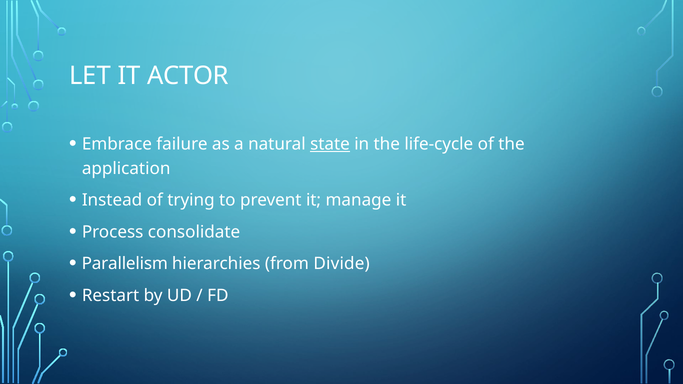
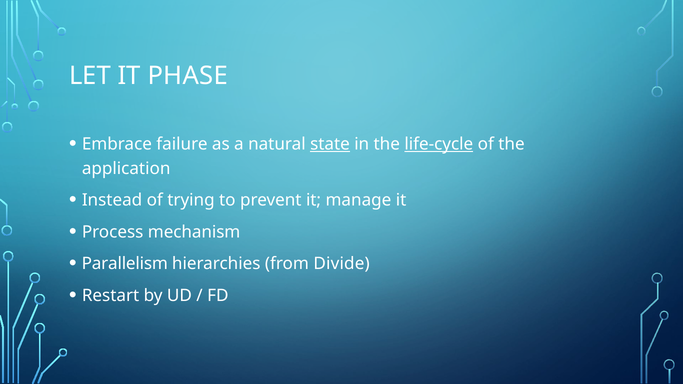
ACTOR: ACTOR -> PHASE
life-cycle underline: none -> present
consolidate: consolidate -> mechanism
